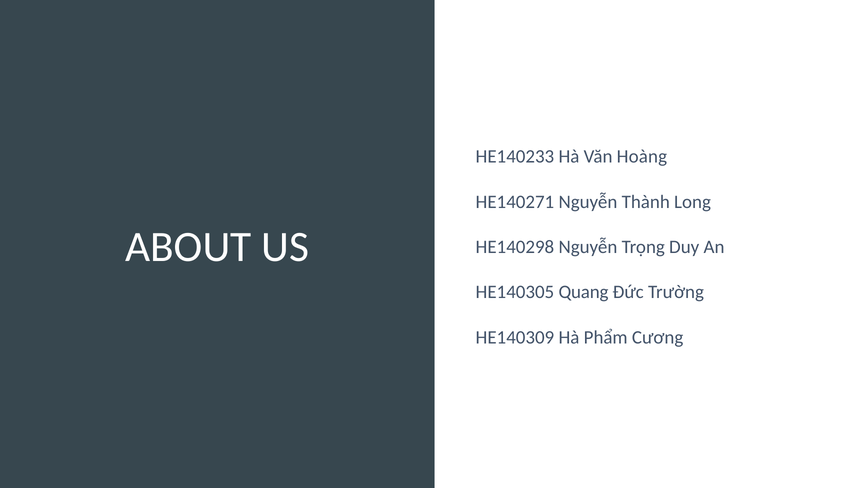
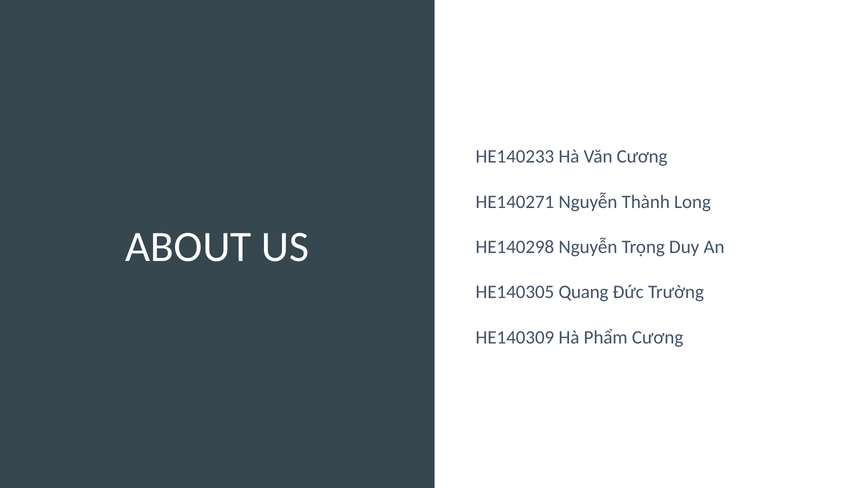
Văn Hoàng: Hoàng -> Cương
